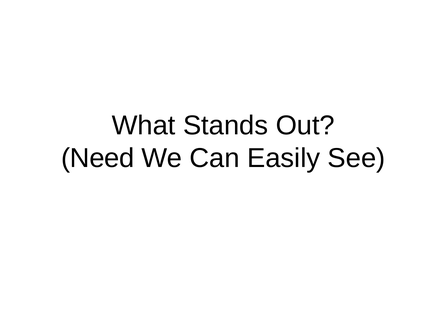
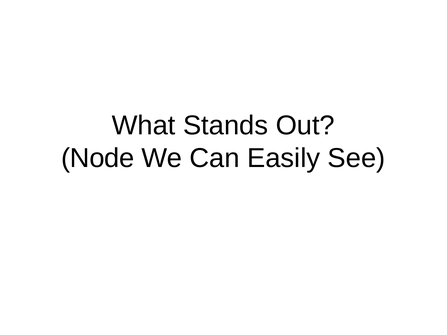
Need: Need -> Node
